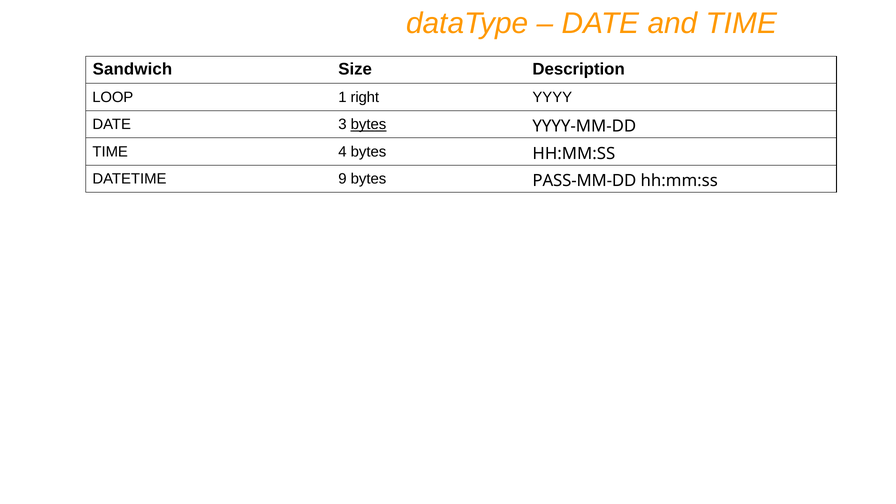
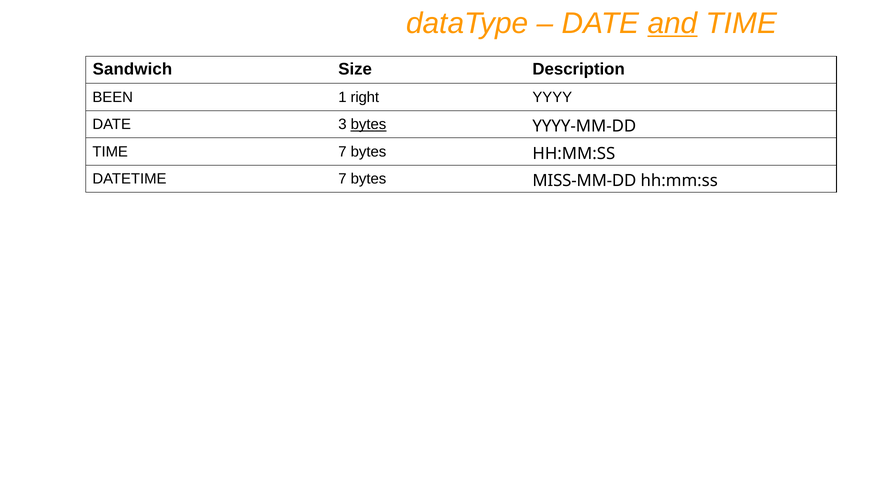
and underline: none -> present
LOOP: LOOP -> BEEN
TIME 4: 4 -> 7
DATETIME 9: 9 -> 7
PASS-MM-DD: PASS-MM-DD -> MISS-MM-DD
